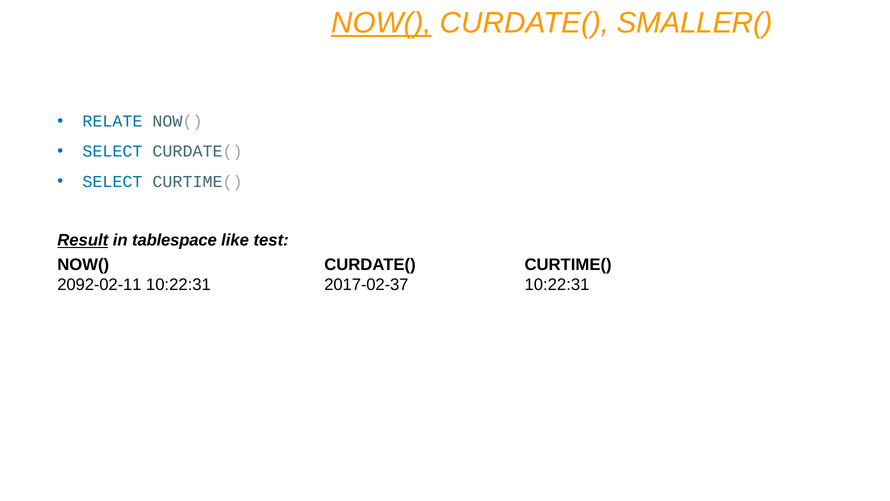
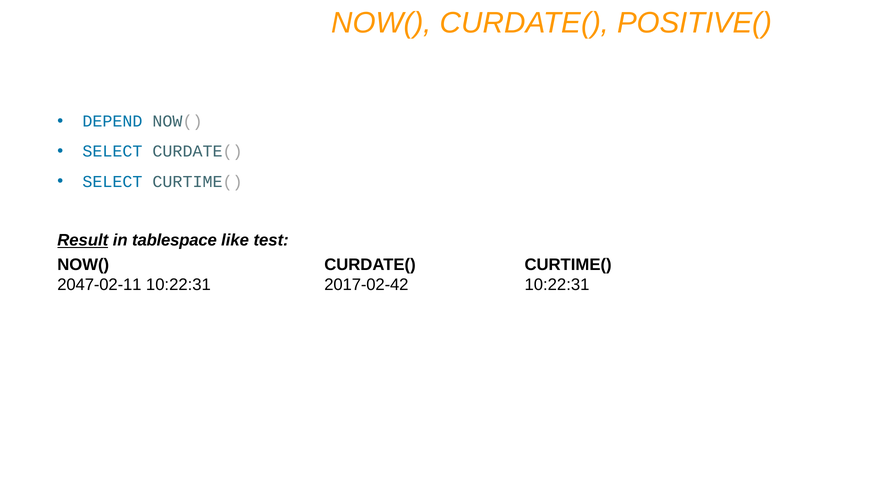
NOW( at (381, 23) underline: present -> none
SMALLER(: SMALLER( -> POSITIVE(
RELATE: RELATE -> DEPEND
2092-02-11: 2092-02-11 -> 2047-02-11
2017-02-37: 2017-02-37 -> 2017-02-42
